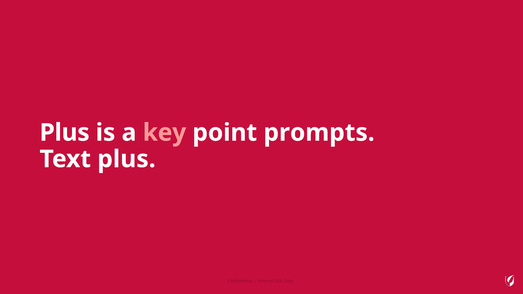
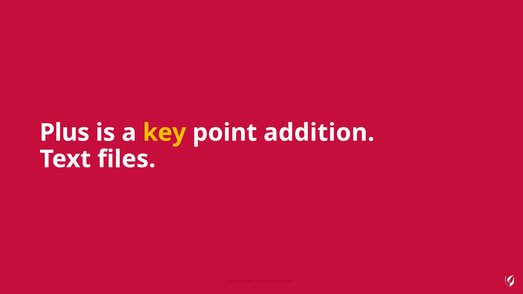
key colour: pink -> yellow
prompts: prompts -> addition
Text plus: plus -> files
